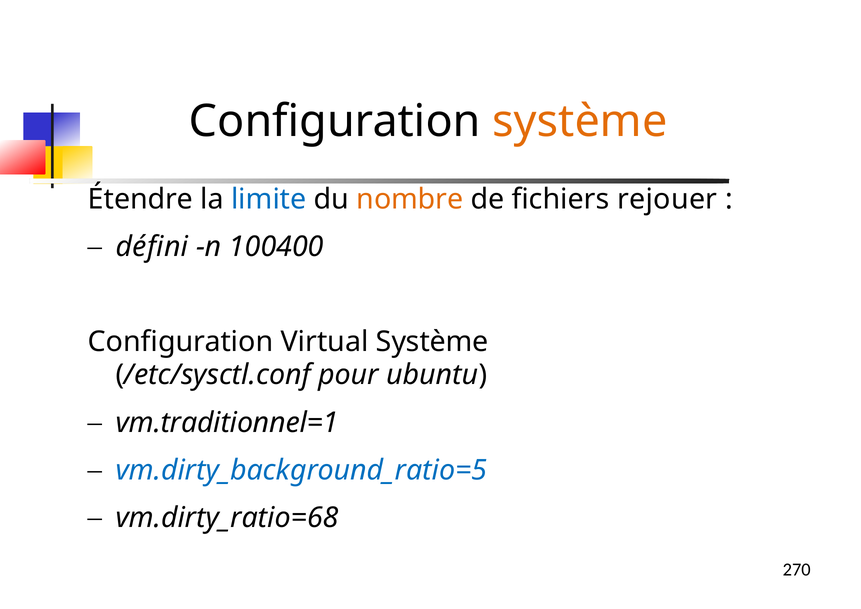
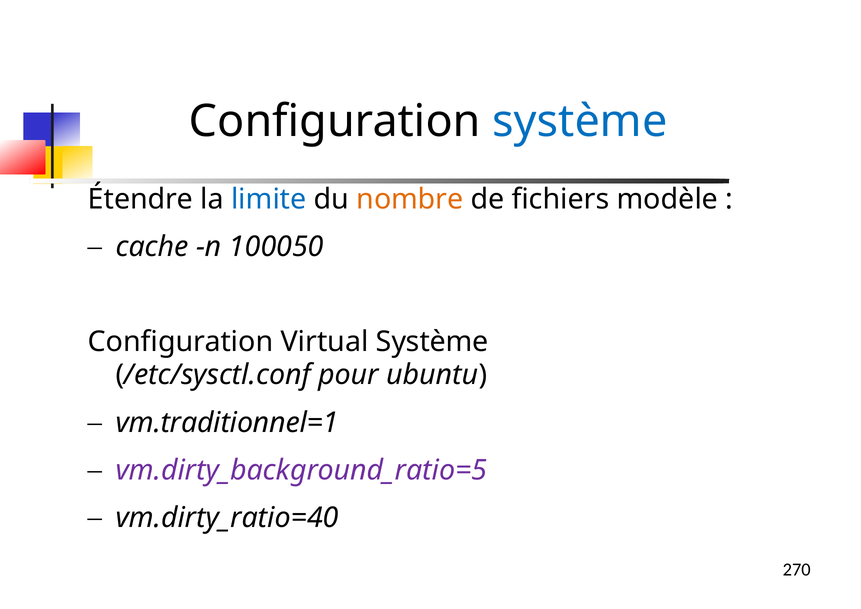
système at (580, 121) colour: orange -> blue
rejouer: rejouer -> modèle
défini: défini -> cache
100400: 100400 -> 100050
vm.dirty_background_ratio=5 colour: blue -> purple
vm.dirty_ratio=68: vm.dirty_ratio=68 -> vm.dirty_ratio=40
